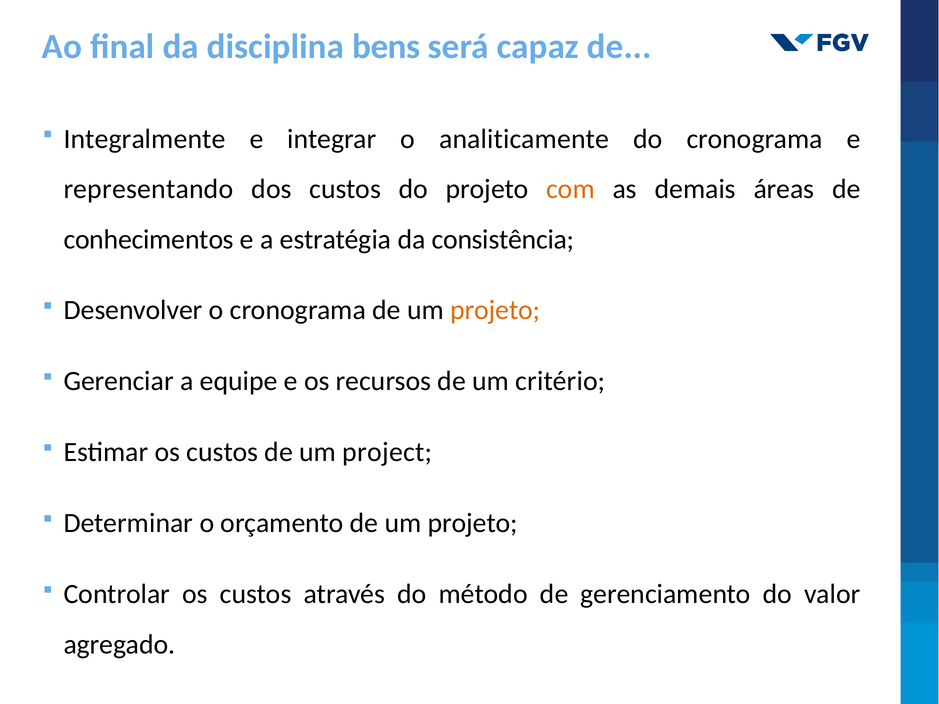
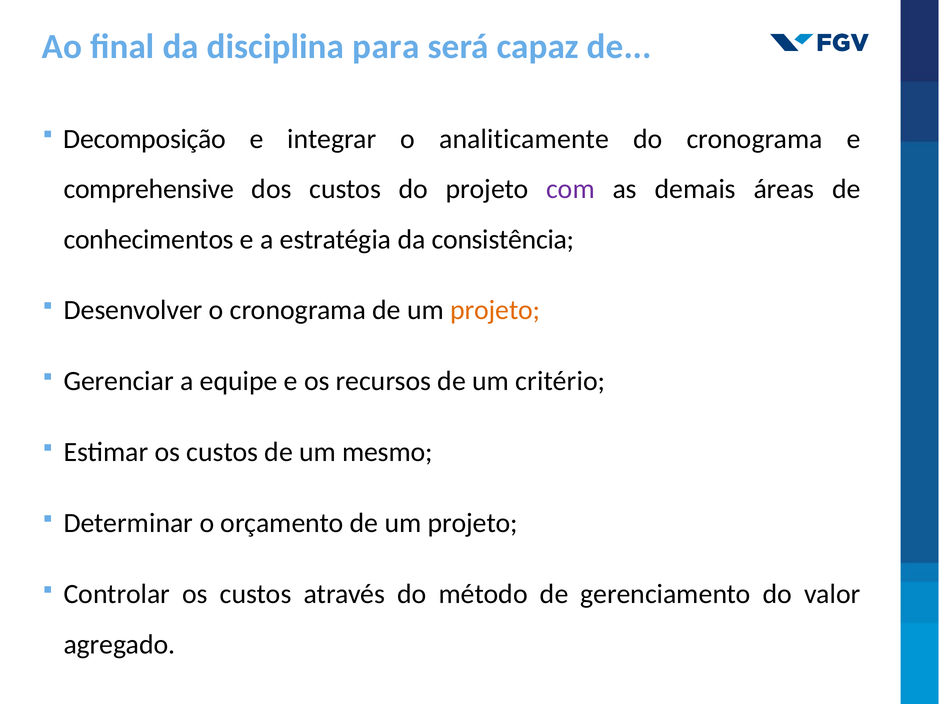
bens: bens -> para
Integralmente: Integralmente -> Decomposição
representando: representando -> comprehensive
com colour: orange -> purple
project: project -> mesmo
